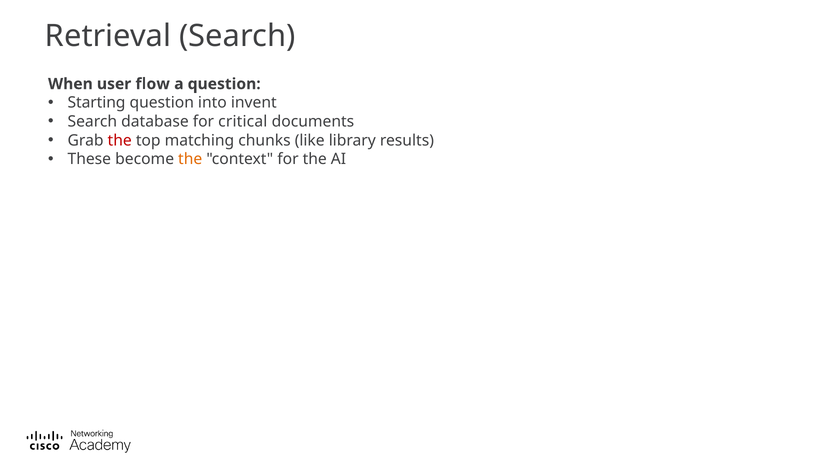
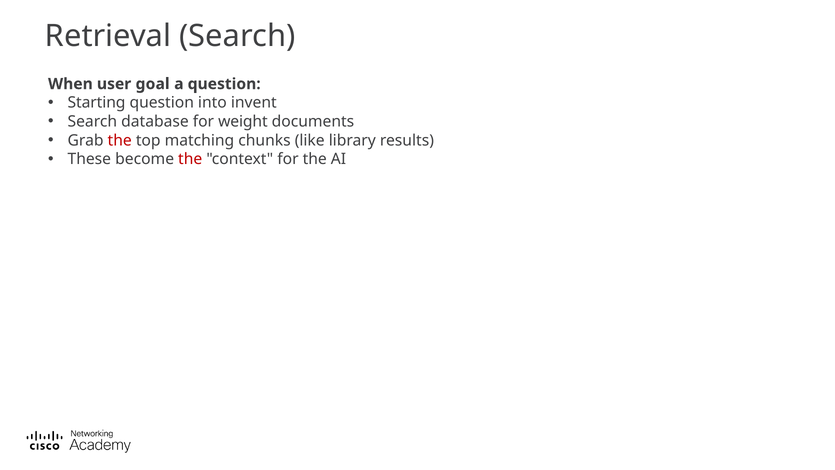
flow: flow -> goal
critical: critical -> weight
the at (190, 159) colour: orange -> red
